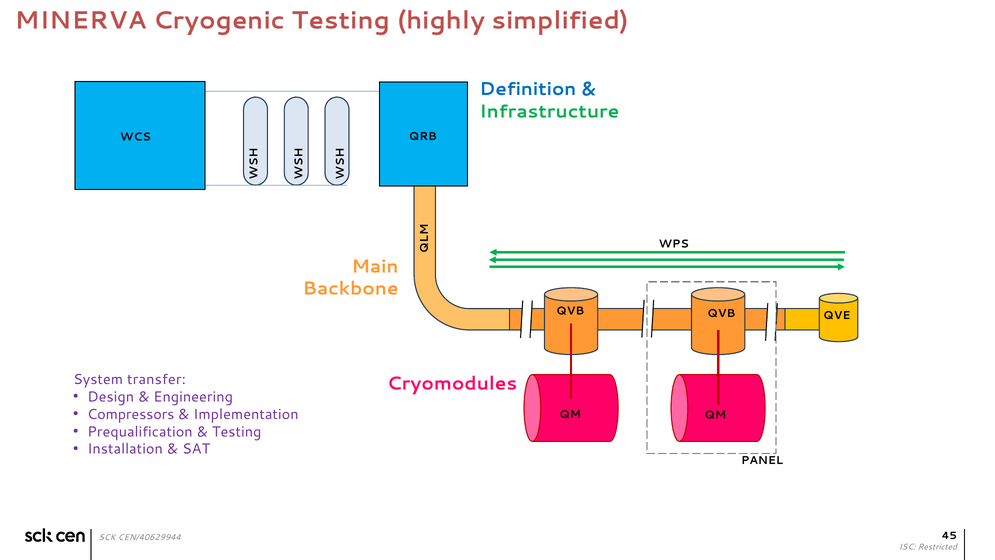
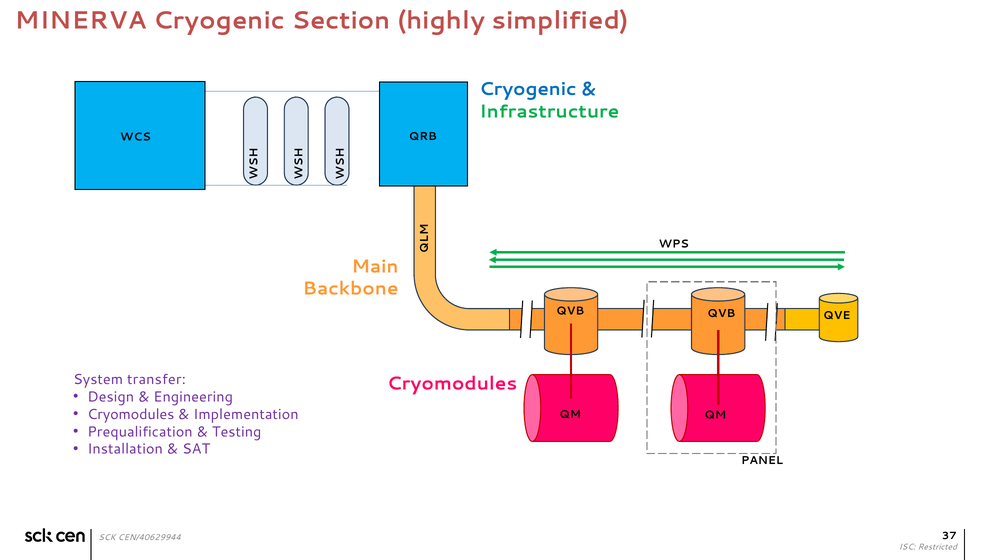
Cryogenic Testing: Testing -> Section
Definition at (528, 89): Definition -> Cryogenic
Compressors at (131, 414): Compressors -> Cryomodules
45: 45 -> 37
